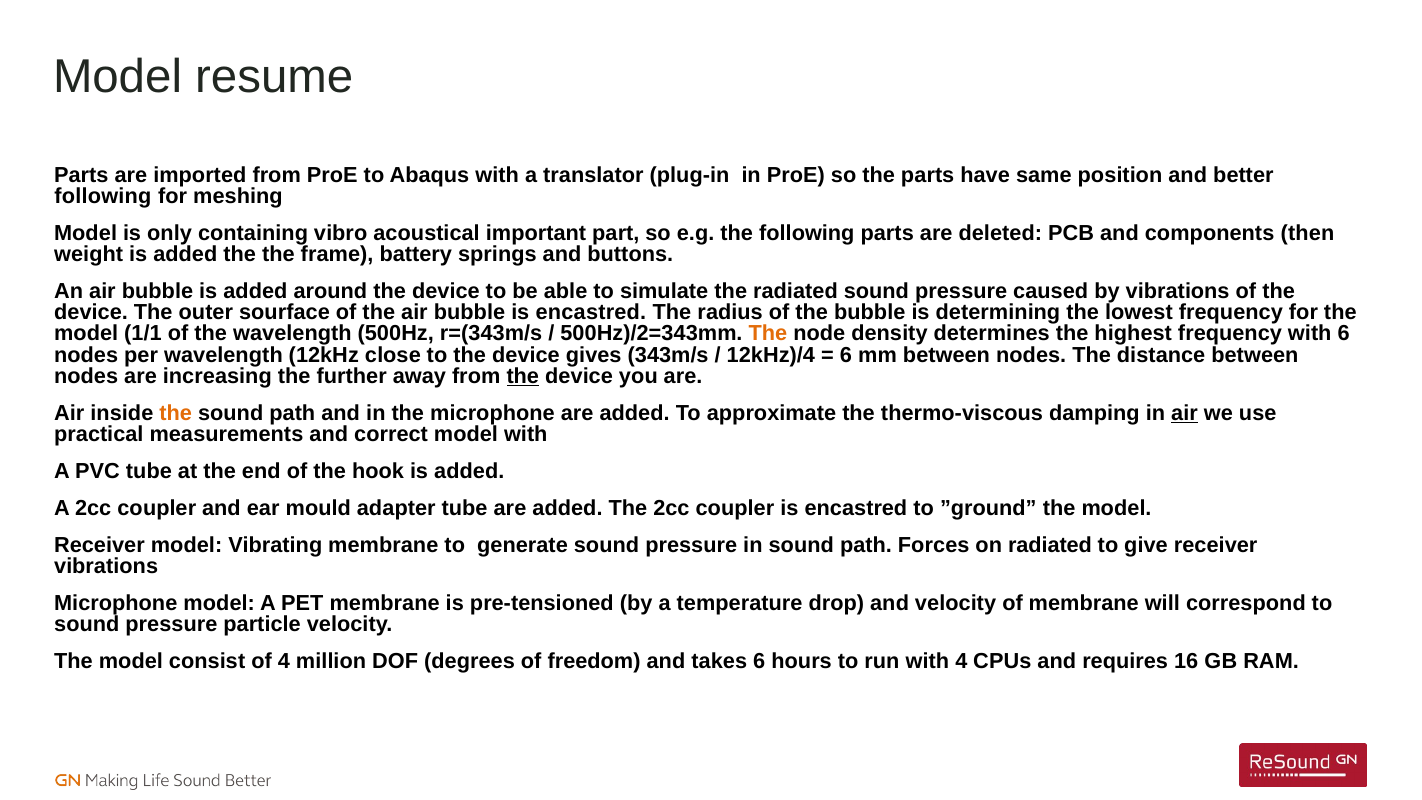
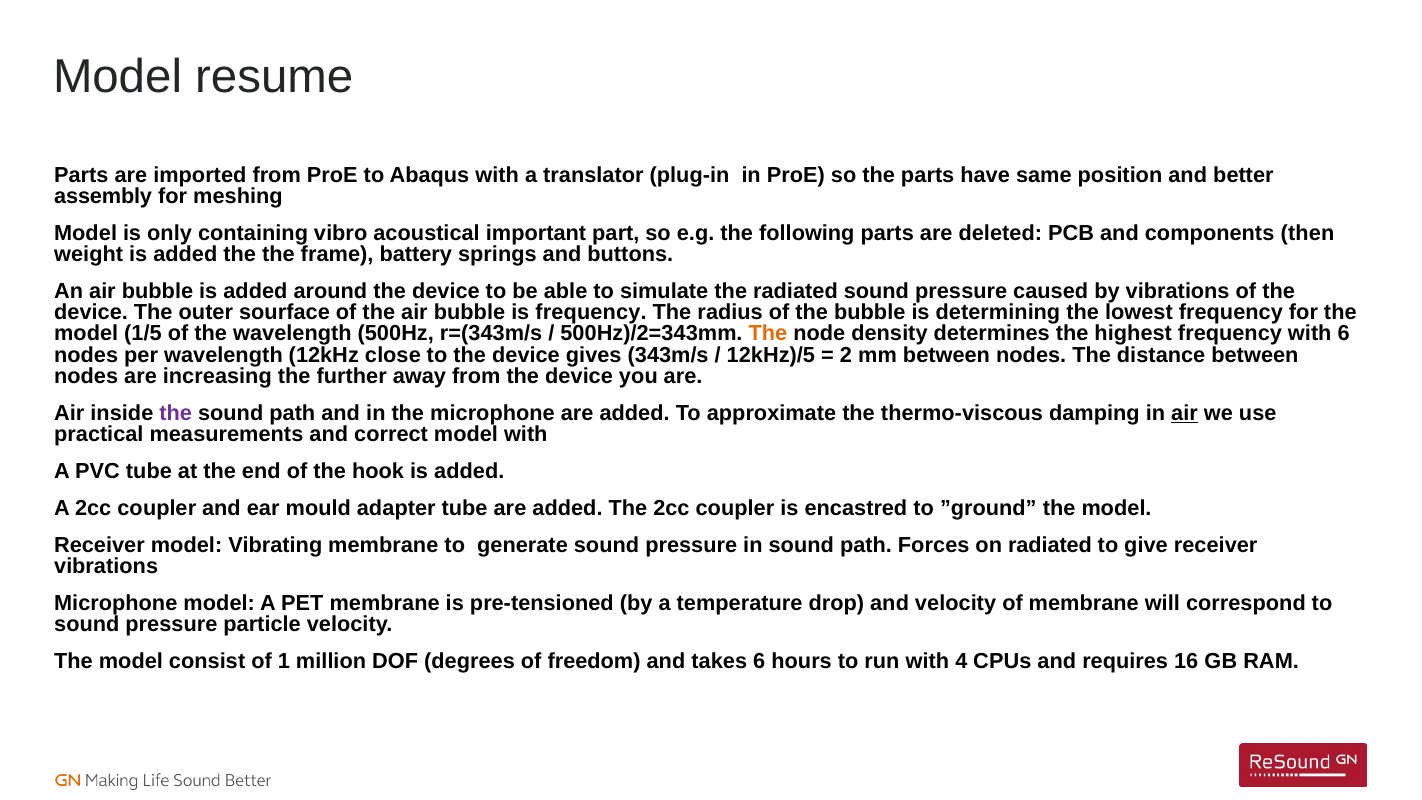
following at (103, 196): following -> assembly
bubble is encastred: encastred -> frequency
1/1: 1/1 -> 1/5
12kHz)/4: 12kHz)/4 -> 12kHz)/5
6 at (846, 355): 6 -> 2
the at (523, 376) underline: present -> none
the at (176, 413) colour: orange -> purple
of 4: 4 -> 1
